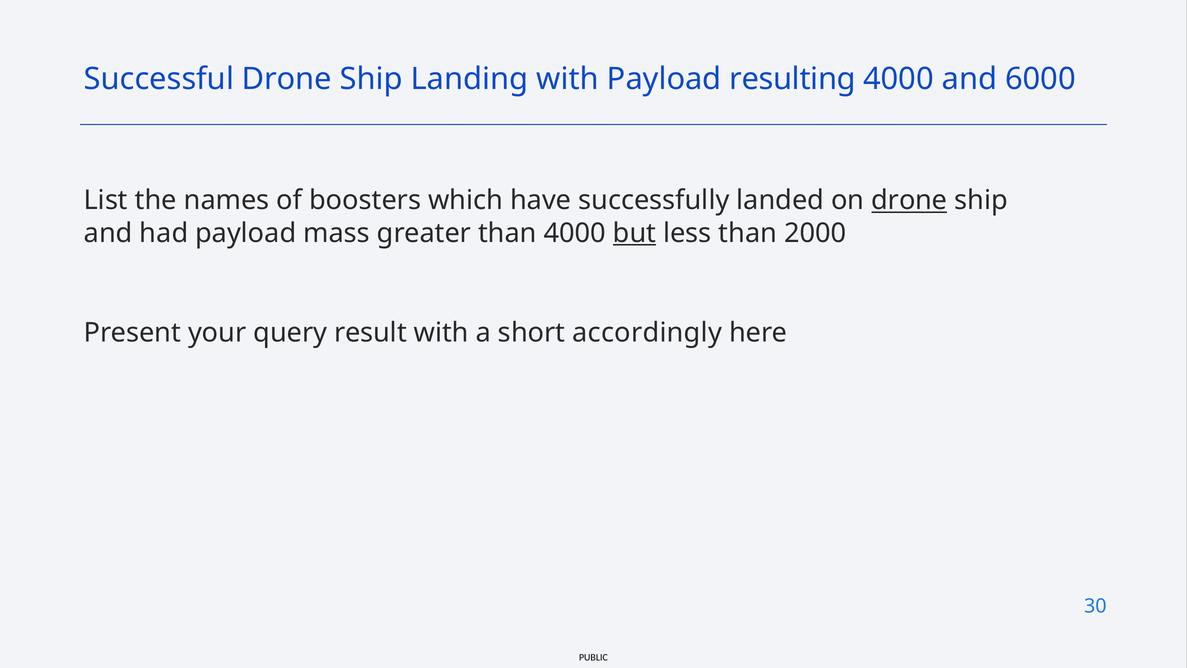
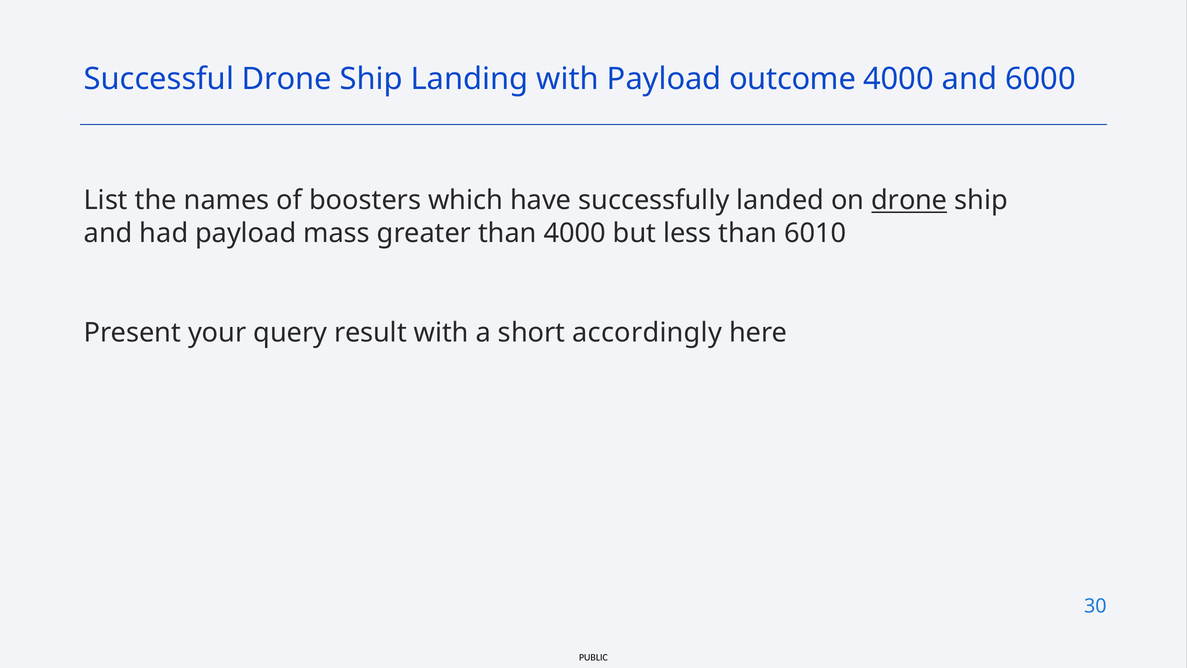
resulting: resulting -> outcome
but underline: present -> none
2000: 2000 -> 6010
